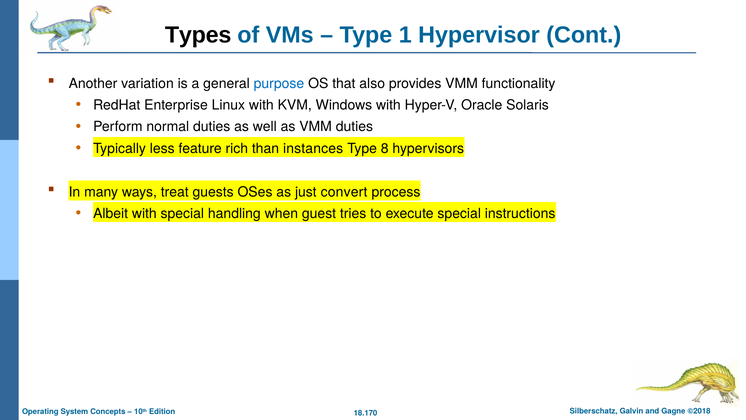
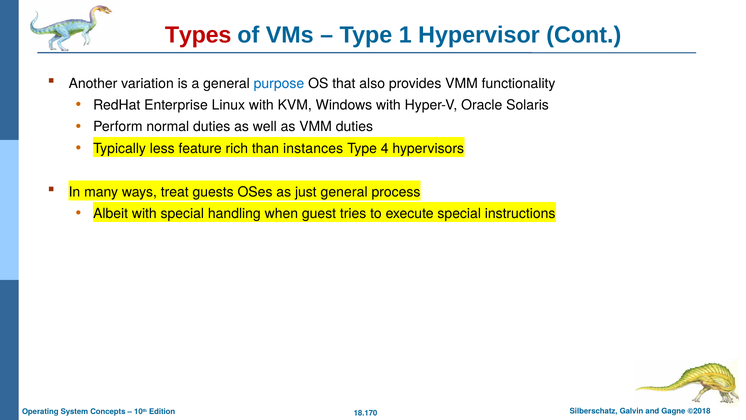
Types colour: black -> red
8: 8 -> 4
just convert: convert -> general
